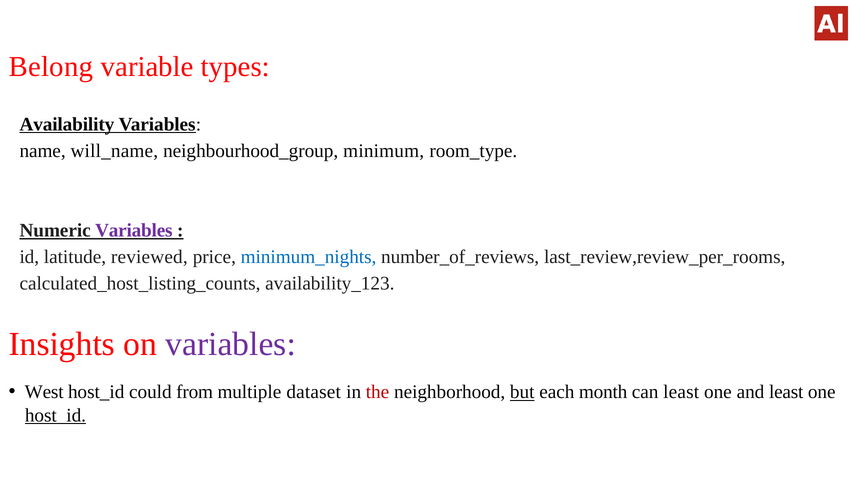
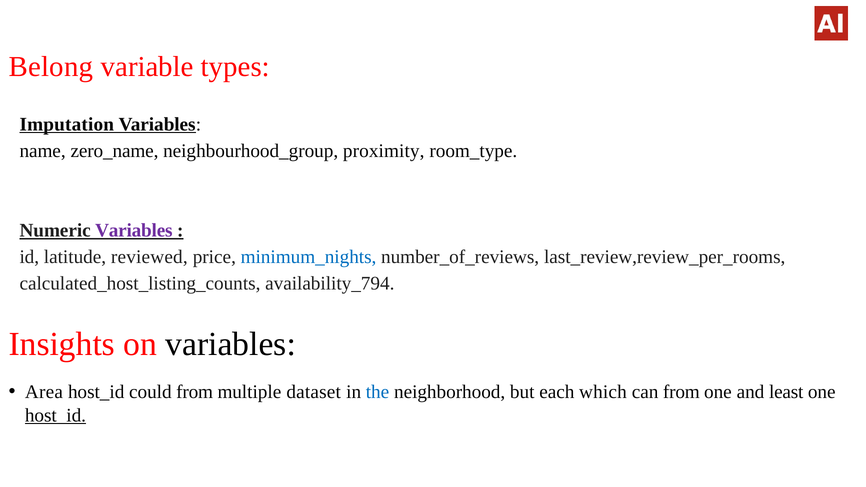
Availability: Availability -> Imputation
will_name: will_name -> zero_name
minimum: minimum -> proximity
availability_123: availability_123 -> availability_794
variables at (231, 344) colour: purple -> black
West: West -> Area
the colour: red -> blue
but underline: present -> none
month: month -> which
can least: least -> from
